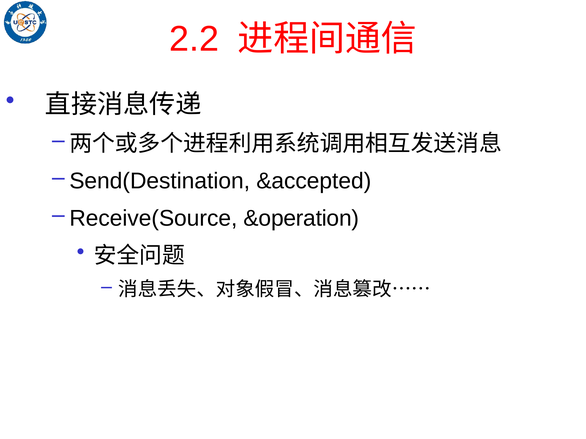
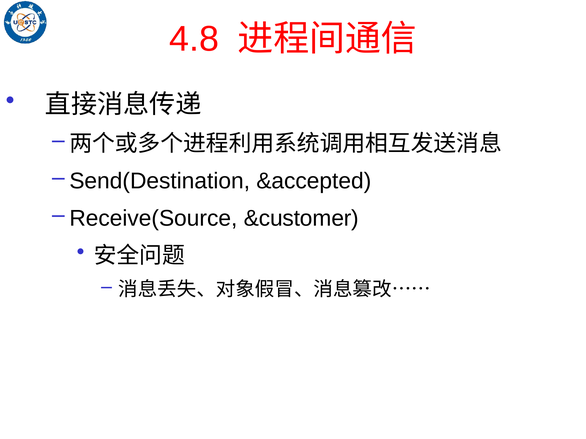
2.2: 2.2 -> 4.8
&operation: &operation -> &customer
